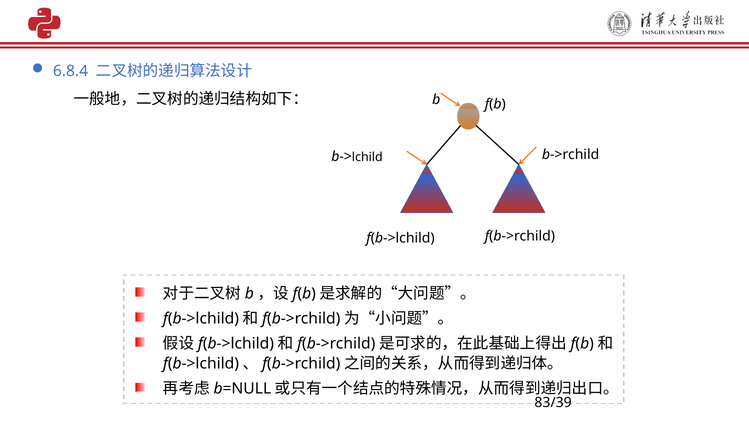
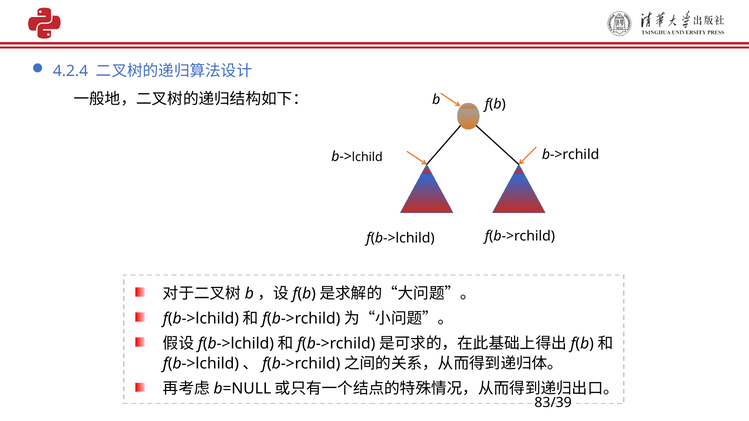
6.8.4: 6.8.4 -> 4.2.4
